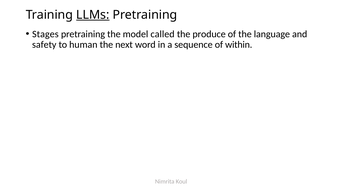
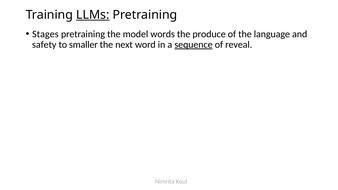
called: called -> words
human: human -> smaller
sequence underline: none -> present
within: within -> reveal
